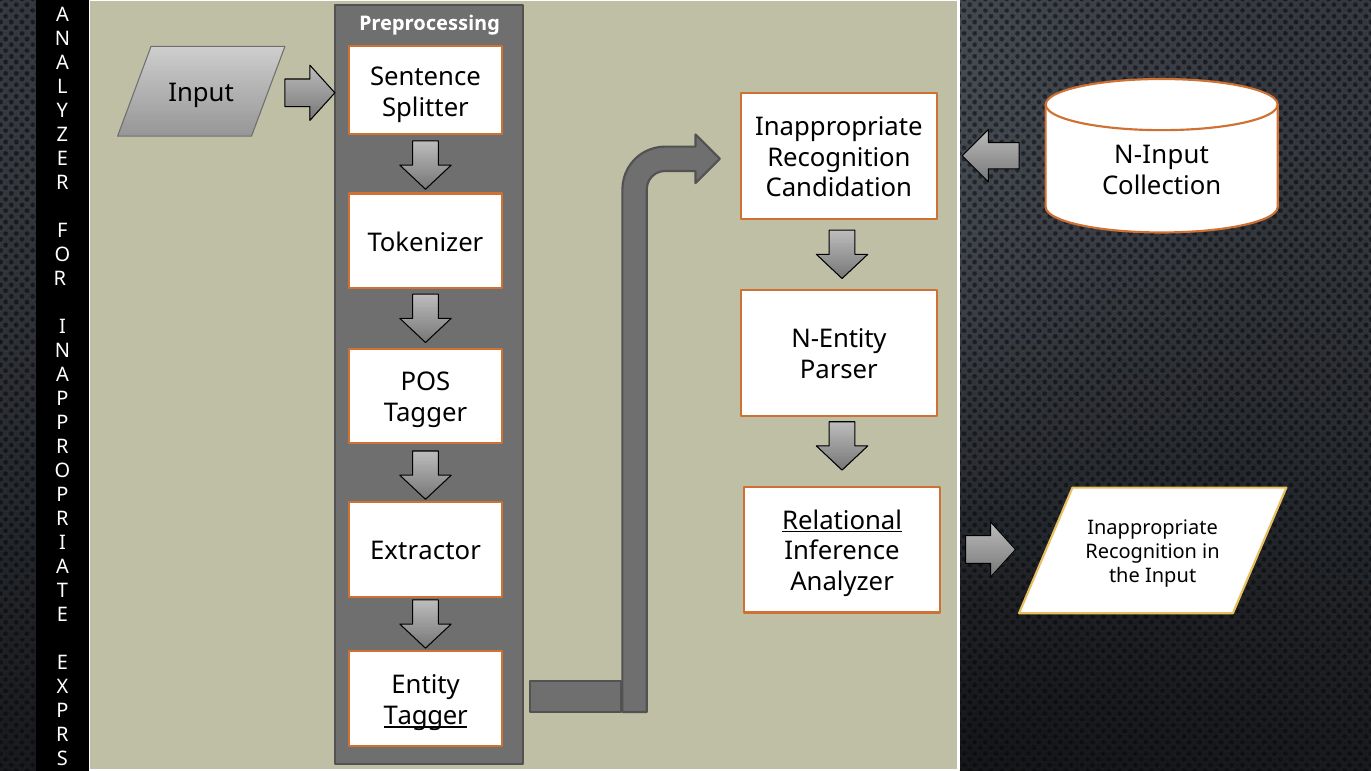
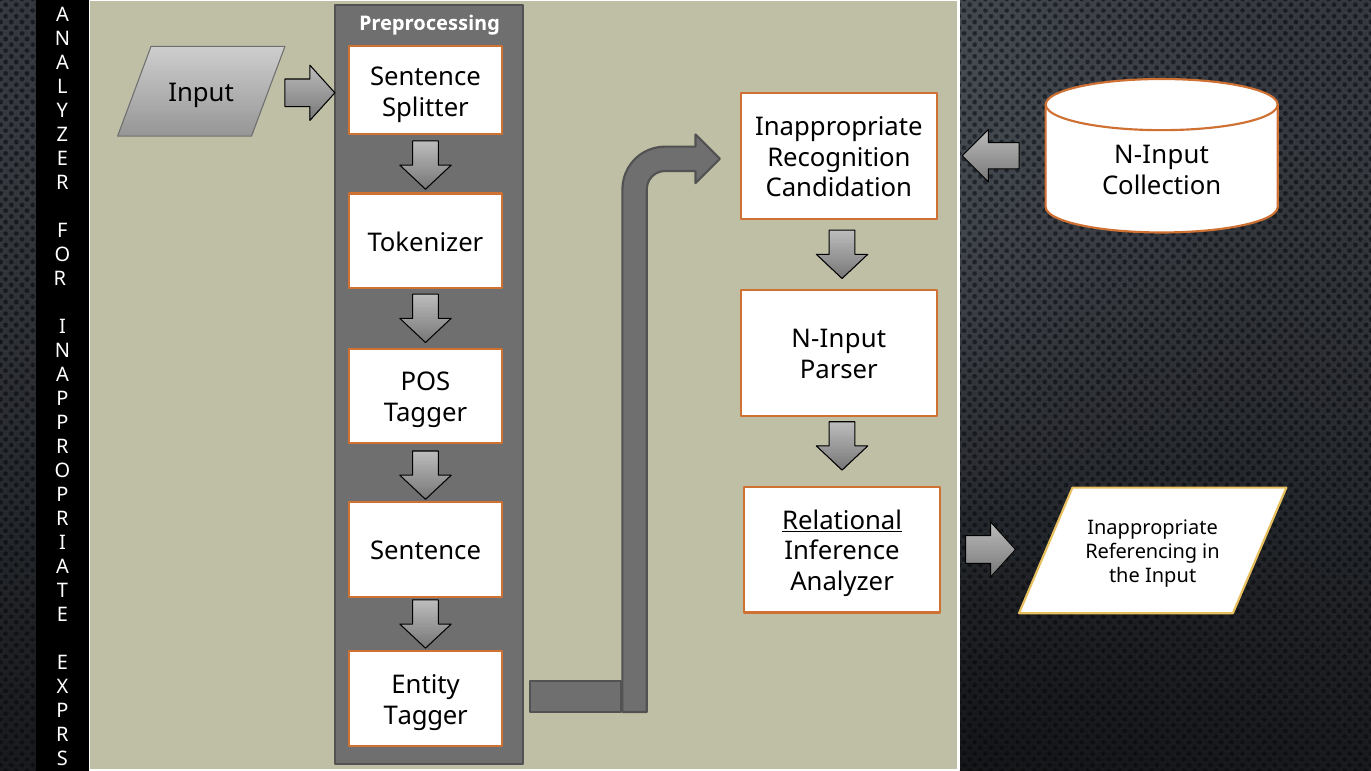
N-Entity at (839, 339): N-Entity -> N-Input
Extractor at (425, 552): Extractor -> Sentence
Recognition at (1141, 552): Recognition -> Referencing
Tagger at (426, 716) underline: present -> none
